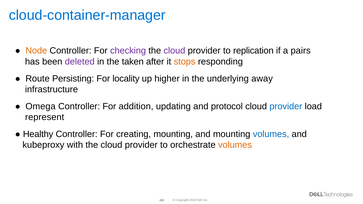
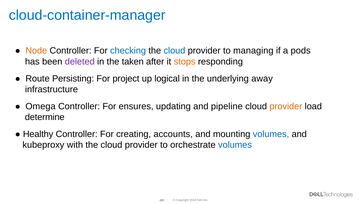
checking colour: purple -> blue
cloud at (174, 51) colour: purple -> blue
replication: replication -> managing
pairs: pairs -> pods
locality: locality -> project
higher: higher -> logical
addition: addition -> ensures
protocol: protocol -> pipeline
provider at (286, 106) colour: blue -> orange
represent: represent -> determine
creating mounting: mounting -> accounts
volumes at (235, 145) colour: orange -> blue
